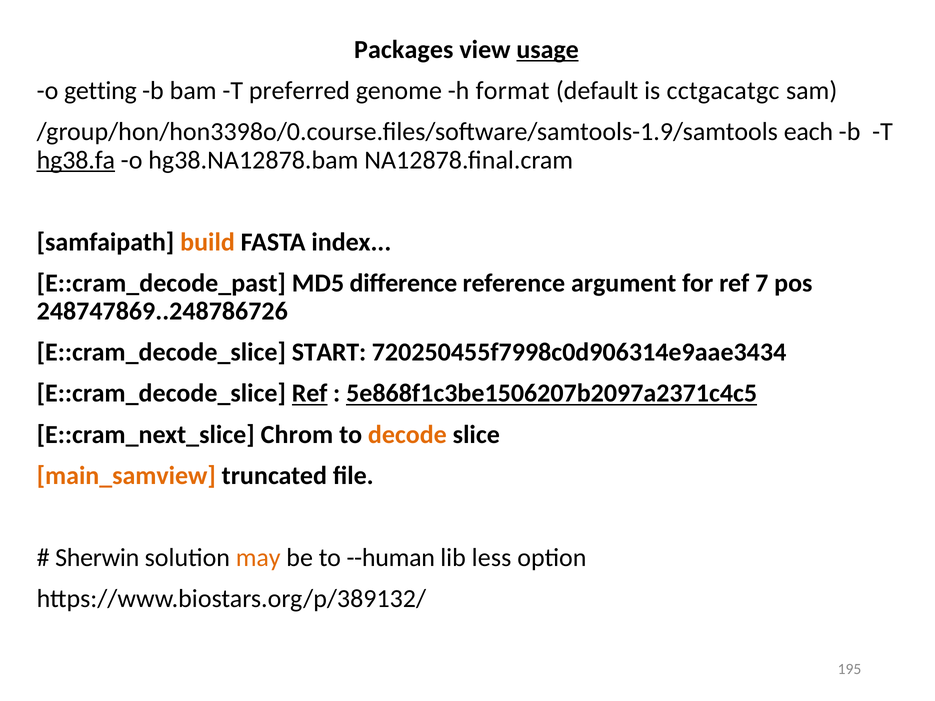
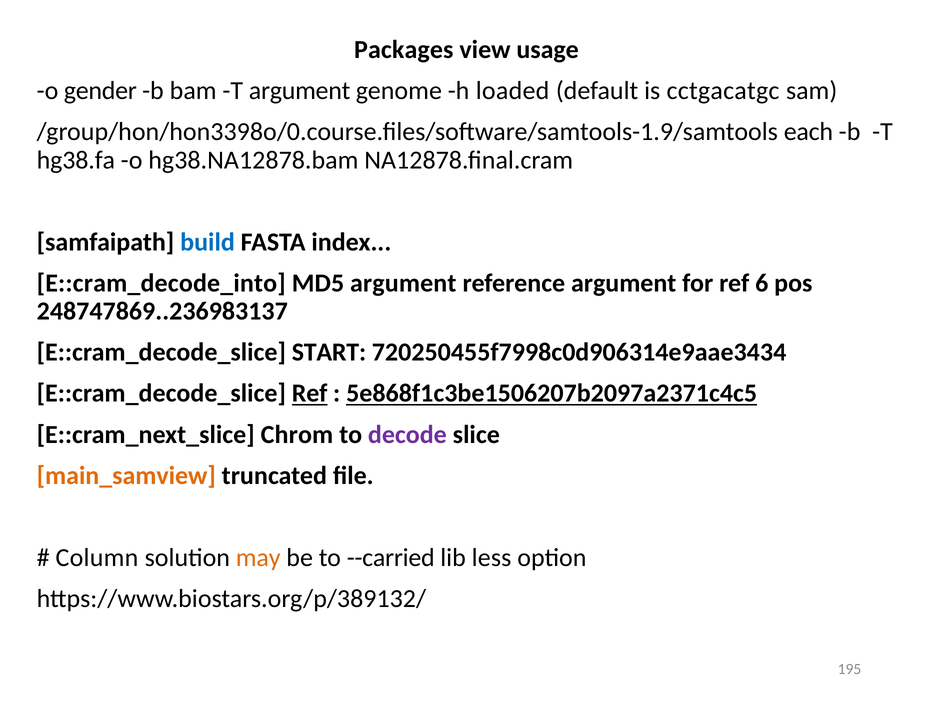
usage underline: present -> none
getting: getting -> gender
T preferred: preferred -> argument
format: format -> loaded
hg38.fa underline: present -> none
build colour: orange -> blue
E::cram_decode_past: E::cram_decode_past -> E::cram_decode_into
MD5 difference: difference -> argument
7: 7 -> 6
248747869..248786726: 248747869..248786726 -> 248747869..236983137
decode colour: orange -> purple
Sherwin: Sherwin -> Column
--human: --human -> --carried
